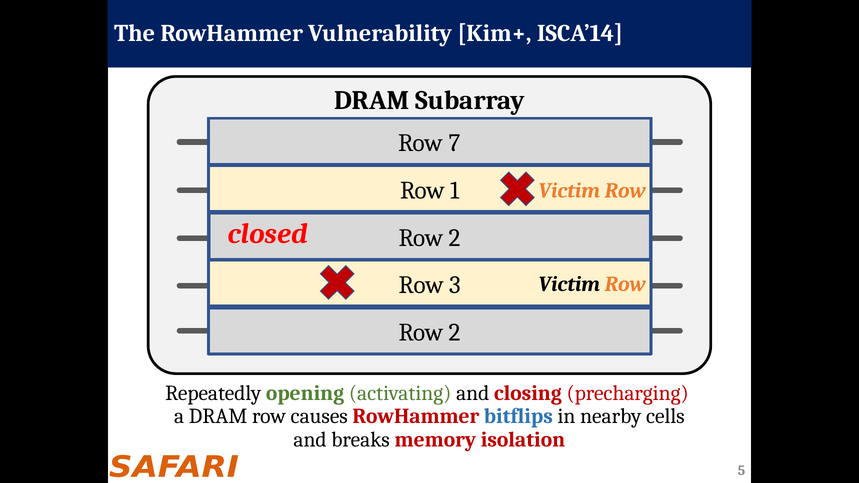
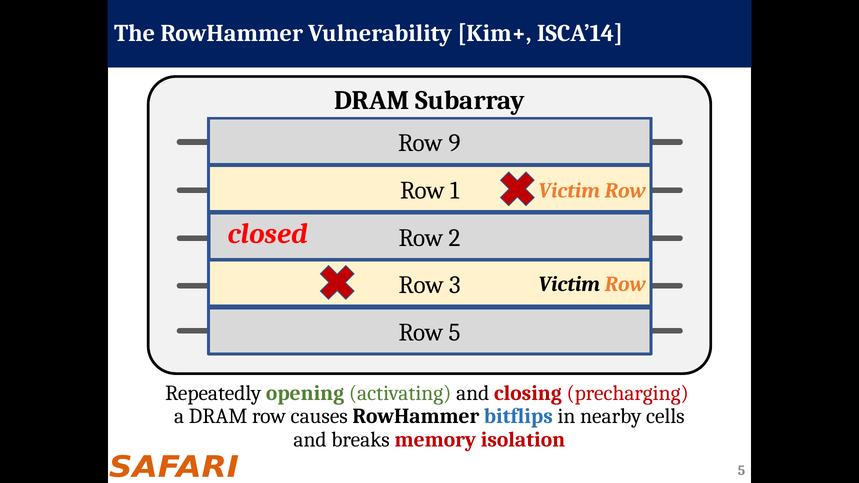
7: 7 -> 9
2 at (455, 333): 2 -> 5
RowHammer at (416, 417) colour: red -> black
